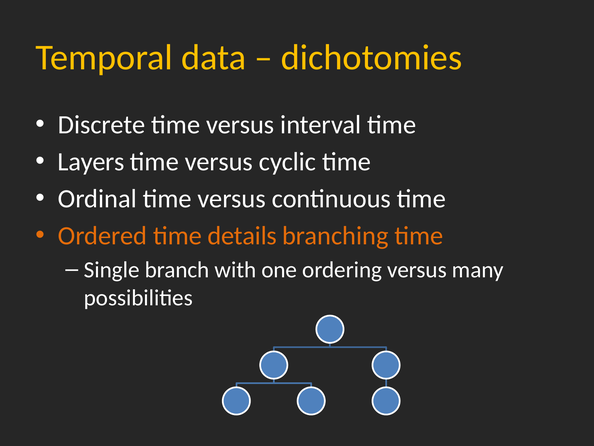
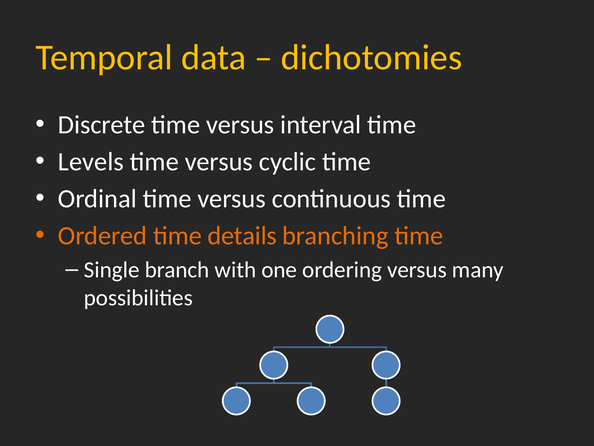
Layers: Layers -> Levels
